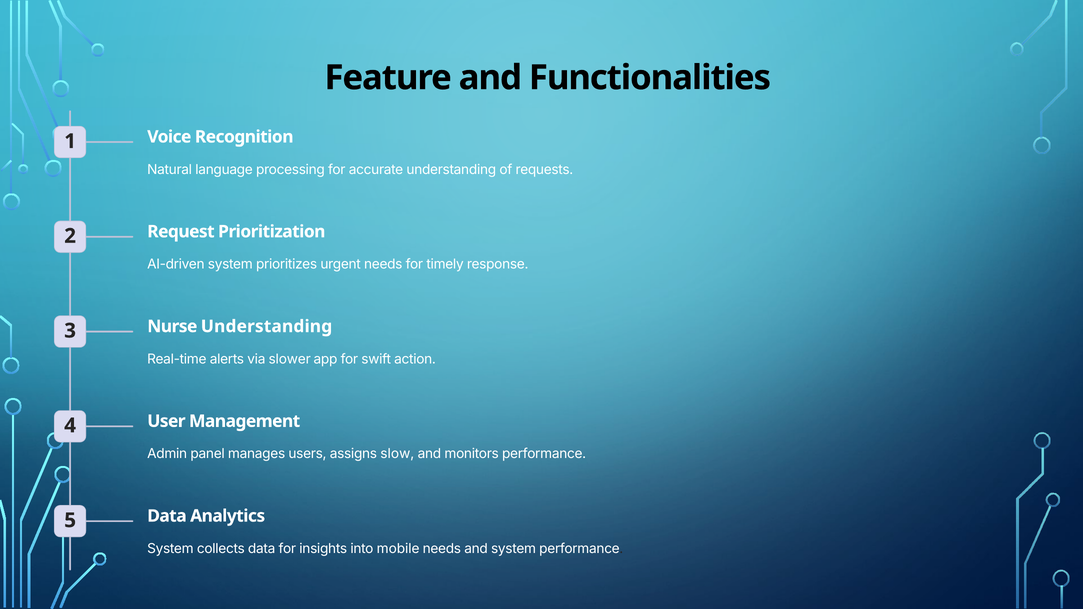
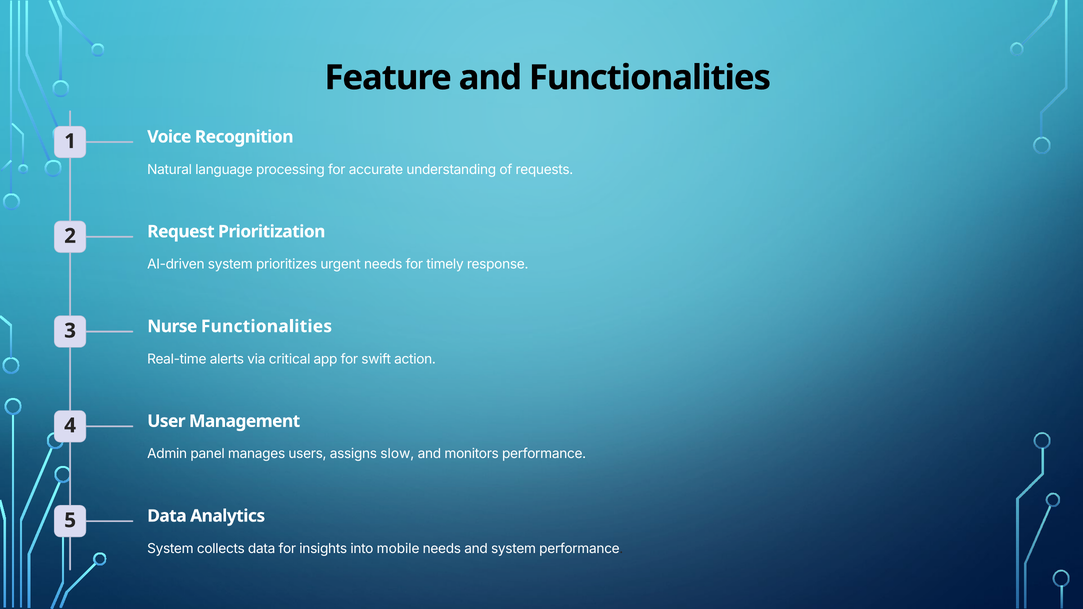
Nurse Understanding: Understanding -> Functionalities
slower: slower -> critical
